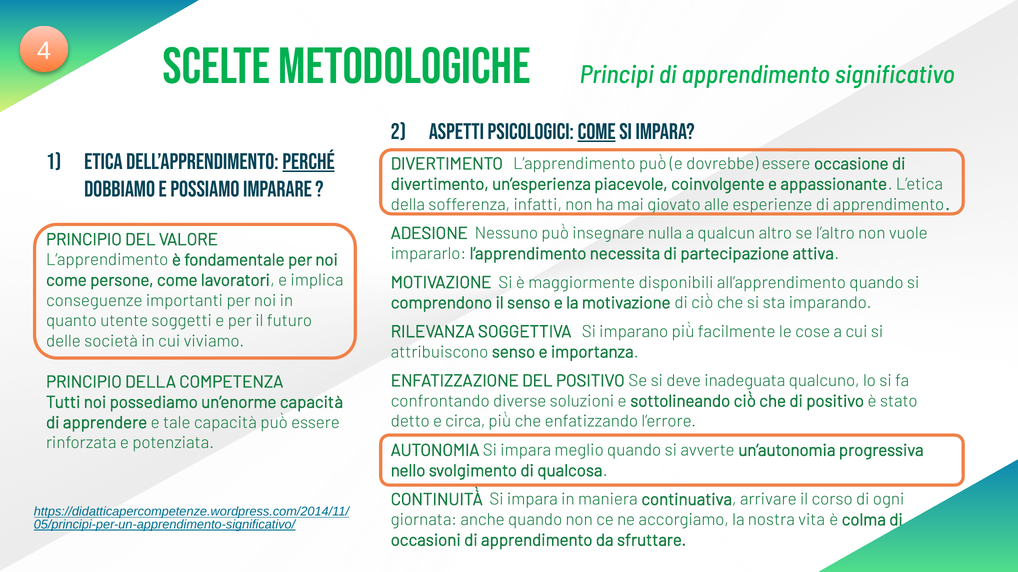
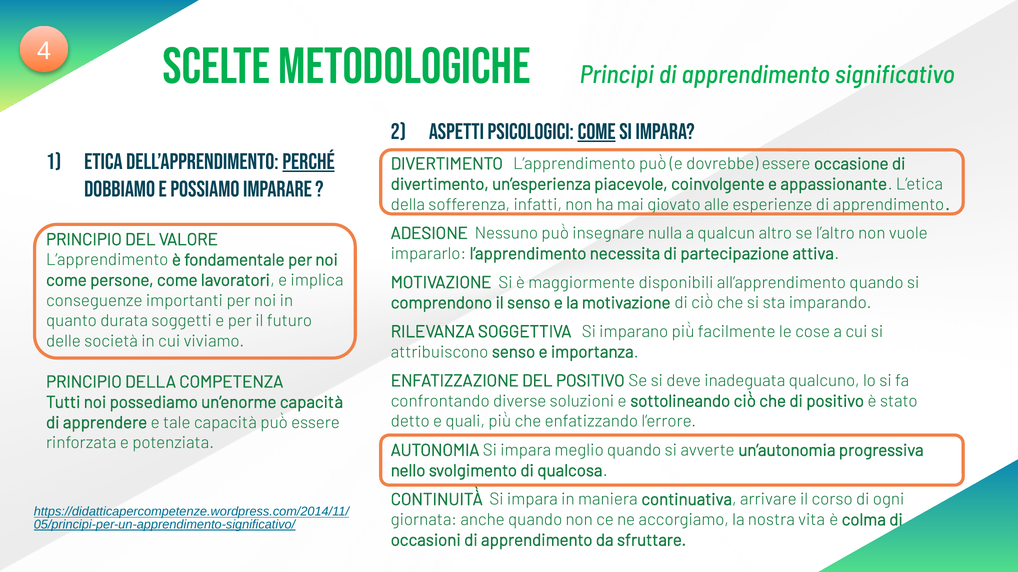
utente: utente -> durata
circa: circa -> quali
